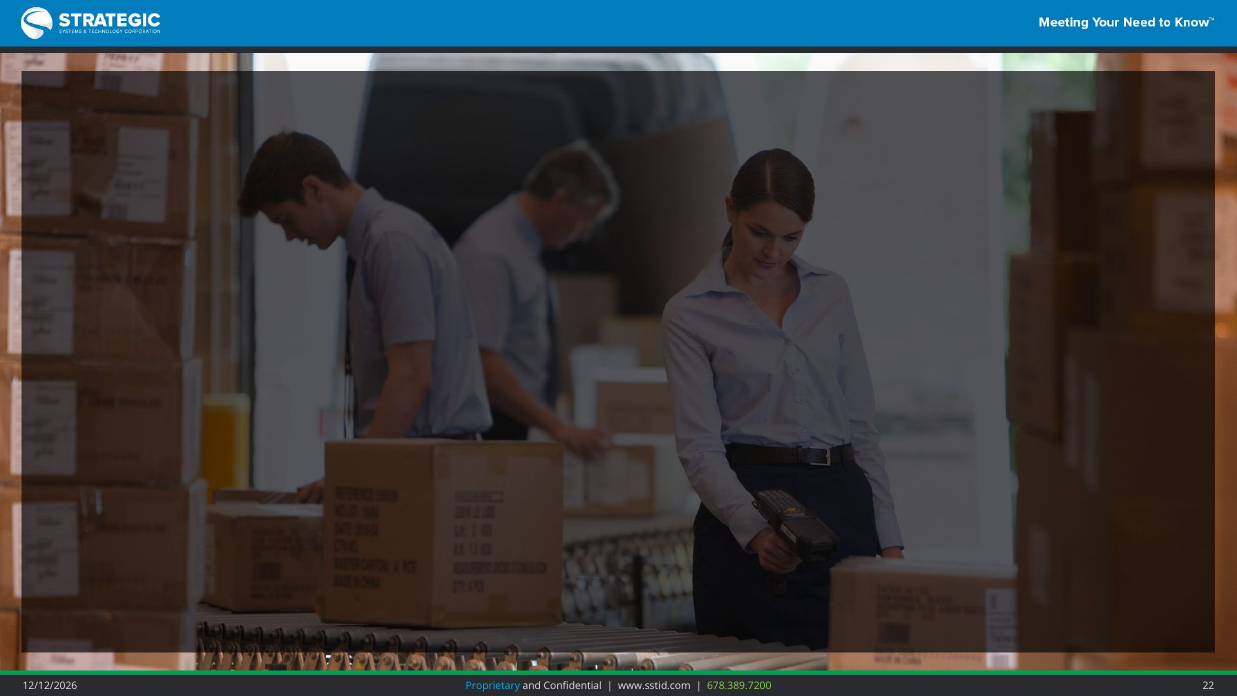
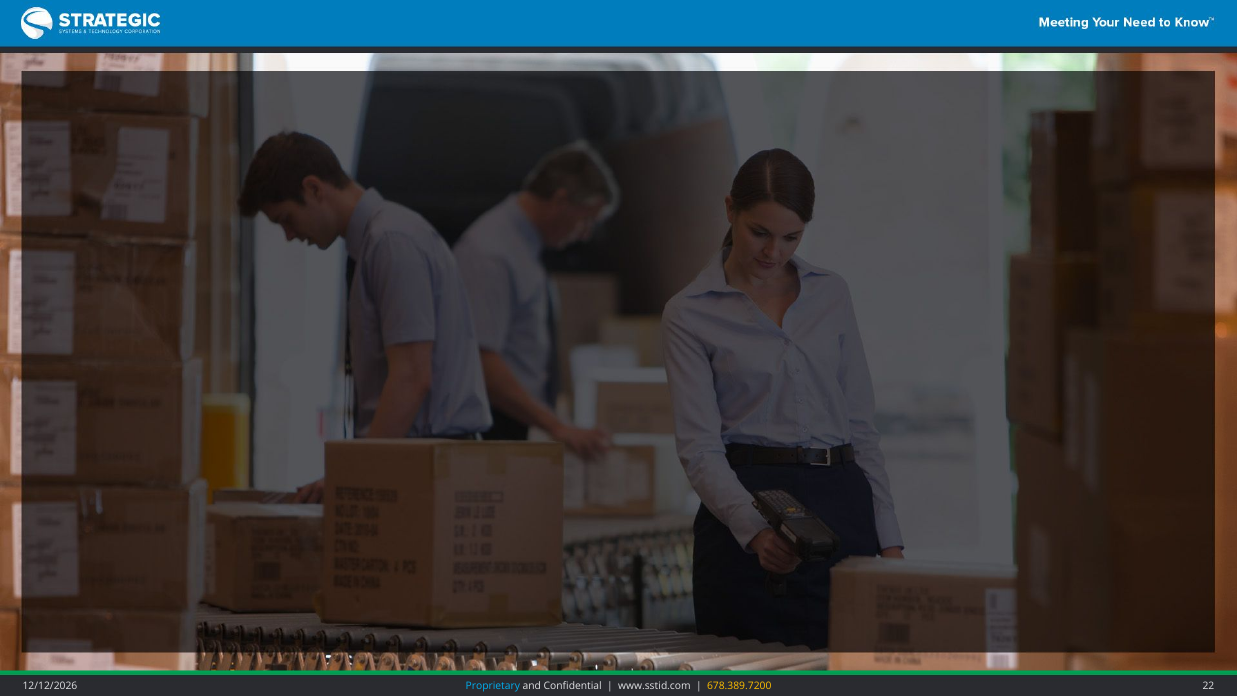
678.389.7200 colour: light green -> yellow
